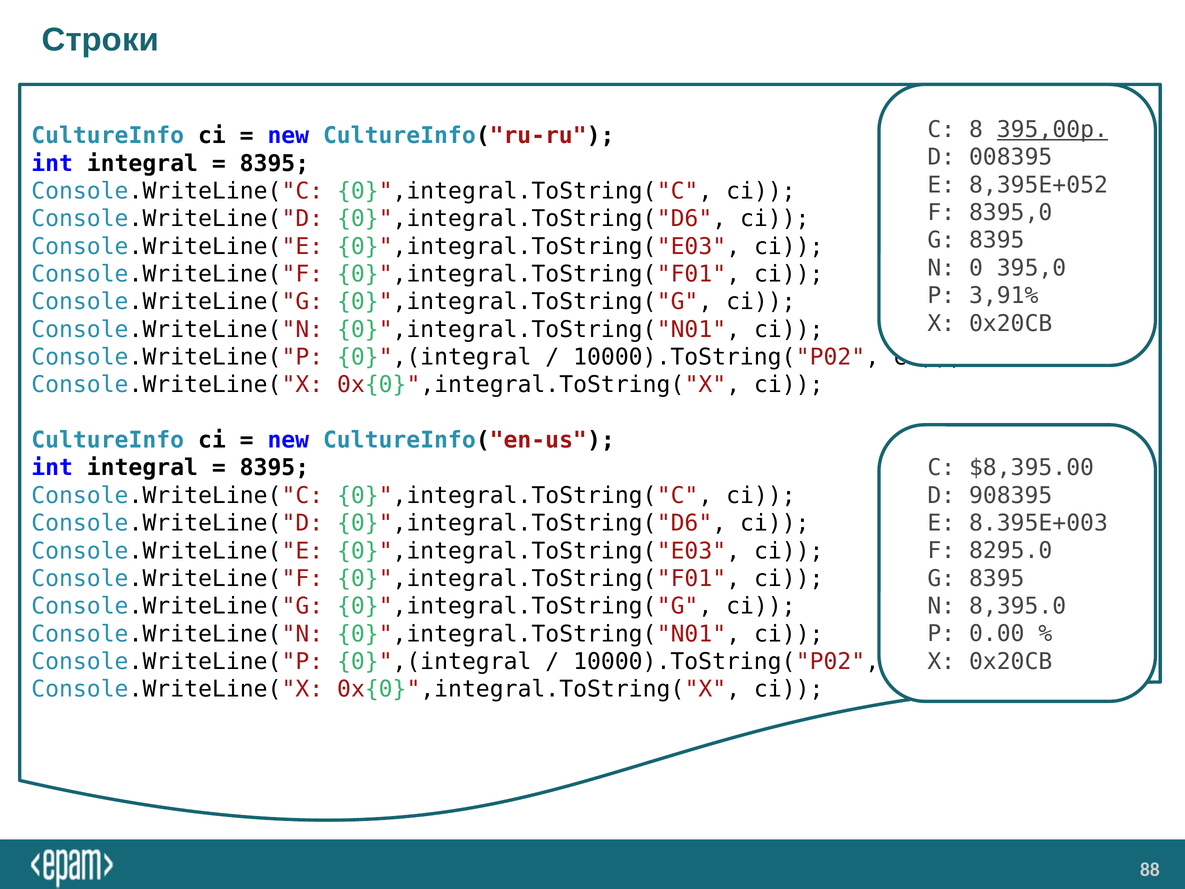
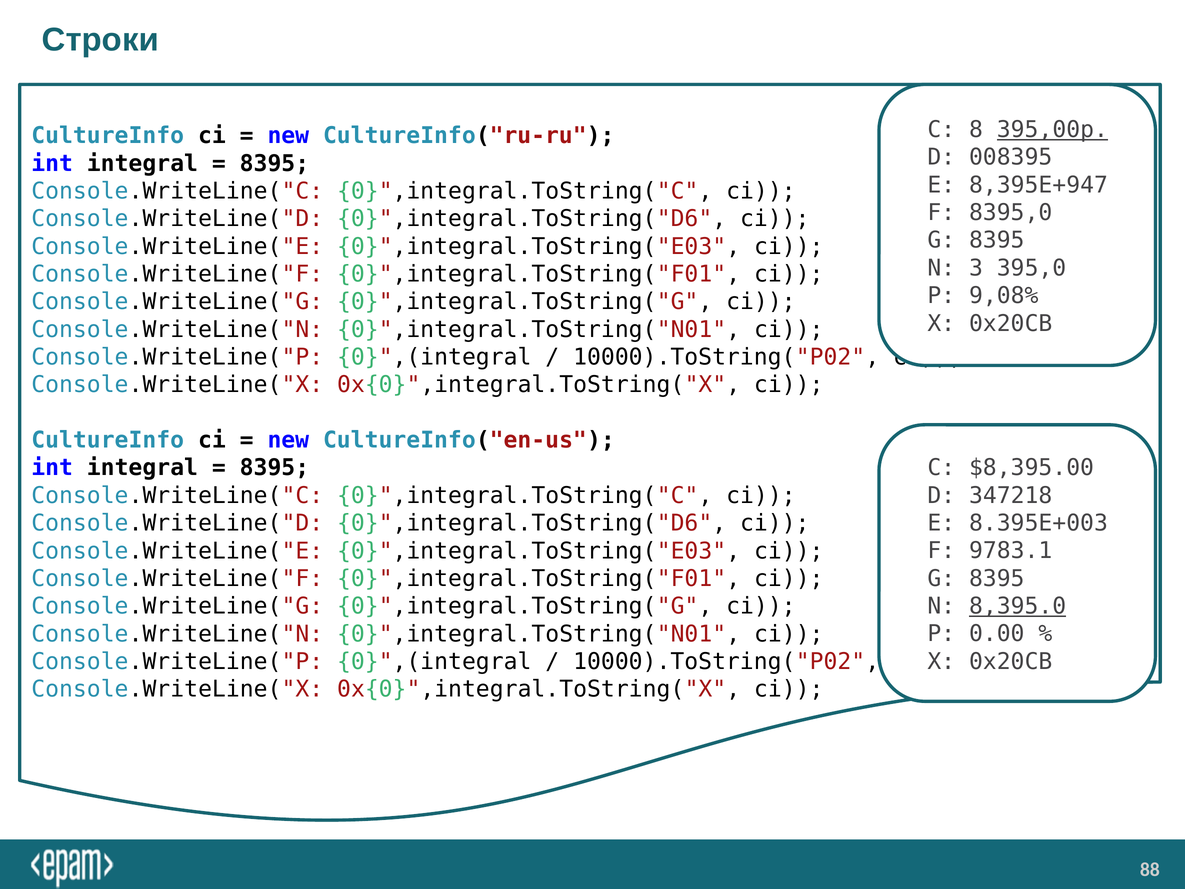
8,395E+052: 8,395E+052 -> 8,395E+947
0: 0 -> 3
3,91%: 3,91% -> 9,08%
908395: 908395 -> 347218
8295.0: 8295.0 -> 9783.1
8,395.0 underline: none -> present
